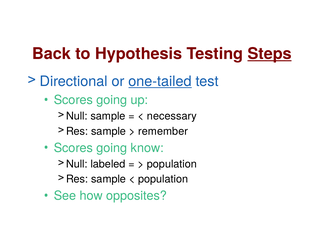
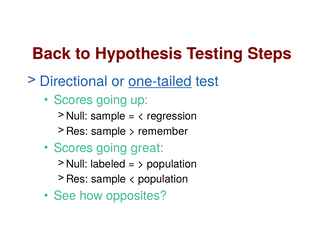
Steps underline: present -> none
necessary: necessary -> regression
know: know -> great
